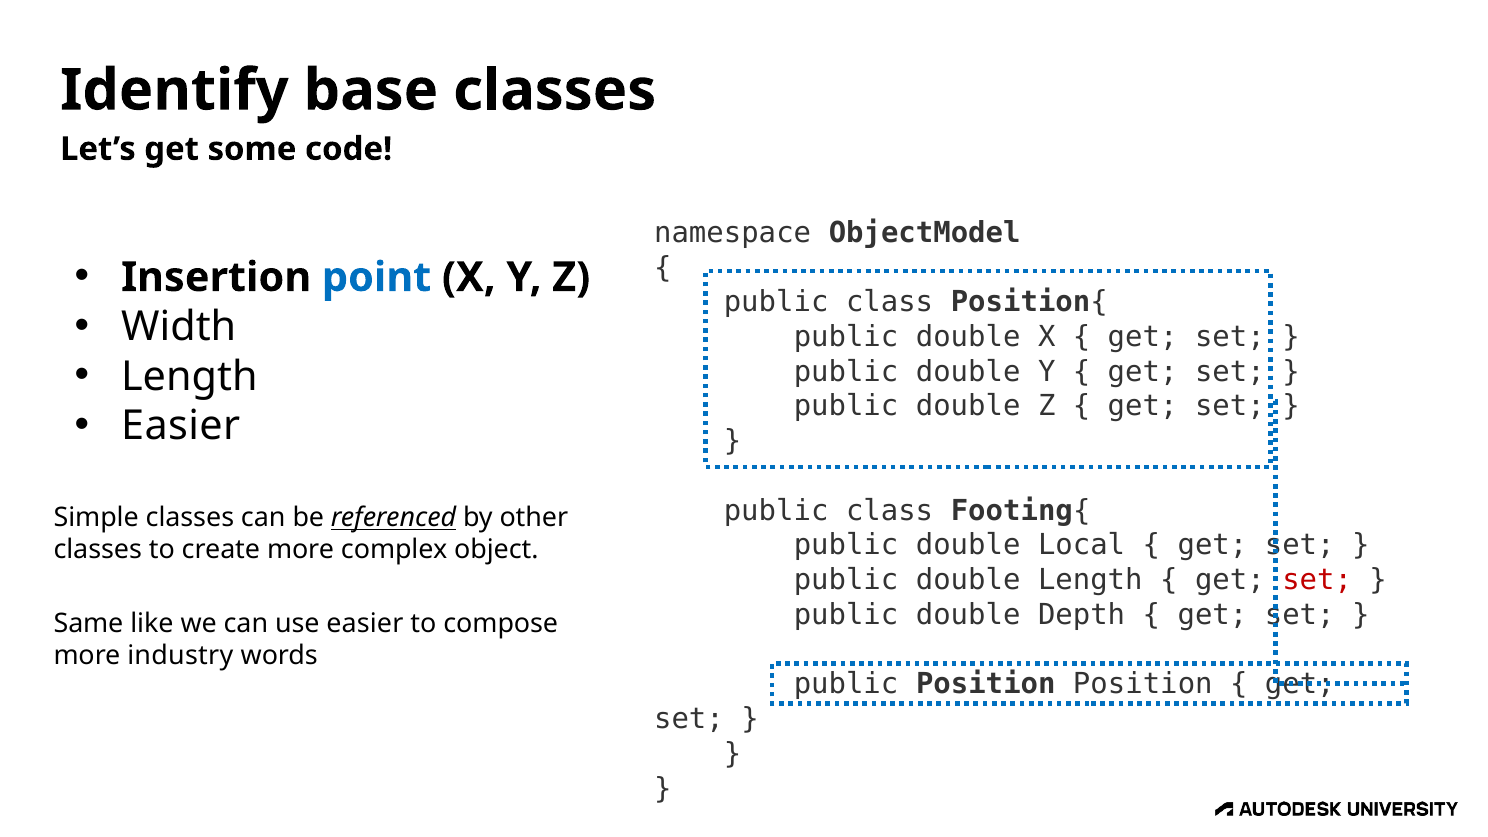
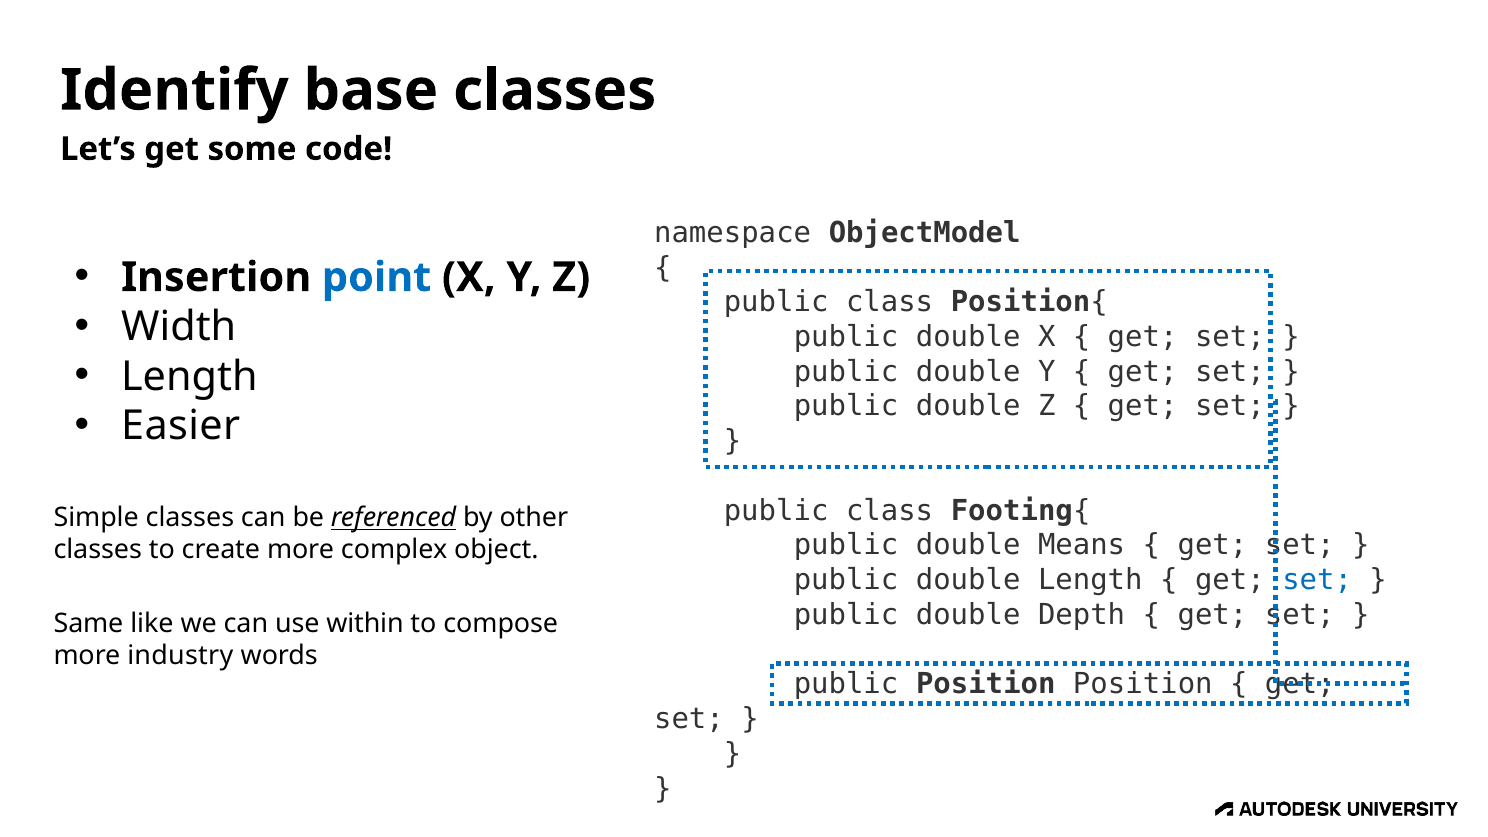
Local: Local -> Means
set at (1317, 580) colour: red -> blue
use easier: easier -> within
